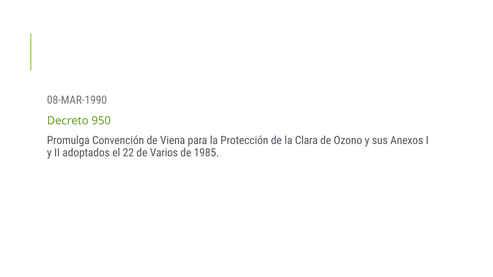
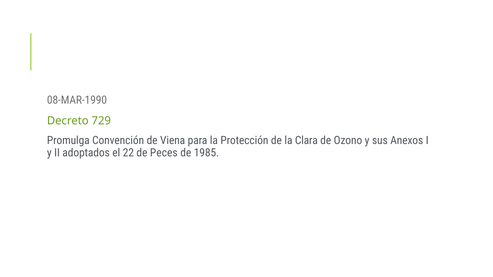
950: 950 -> 729
Varios: Varios -> Peces
